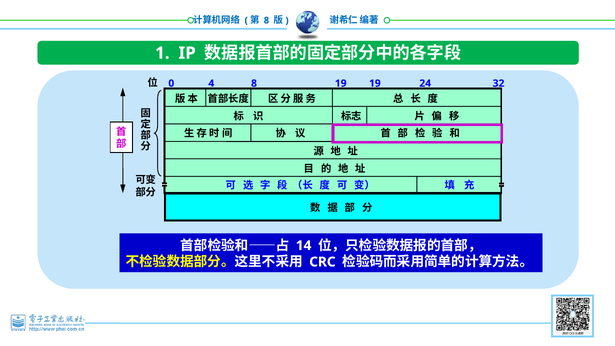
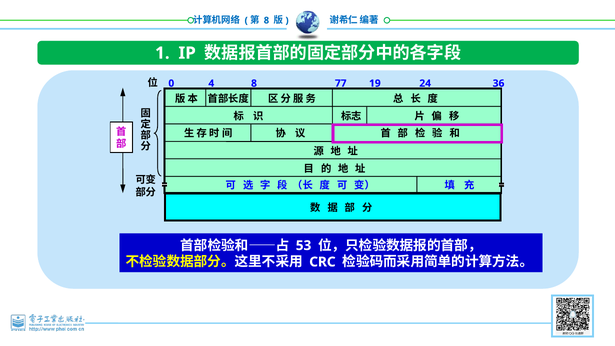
8 19: 19 -> 77
32: 32 -> 36
14: 14 -> 53
